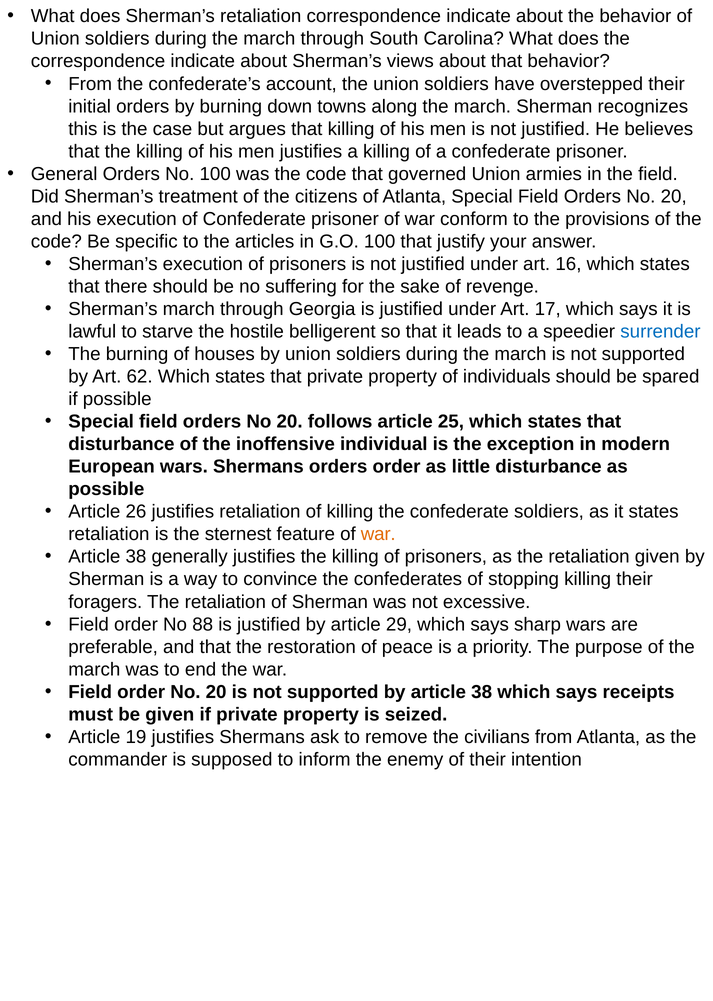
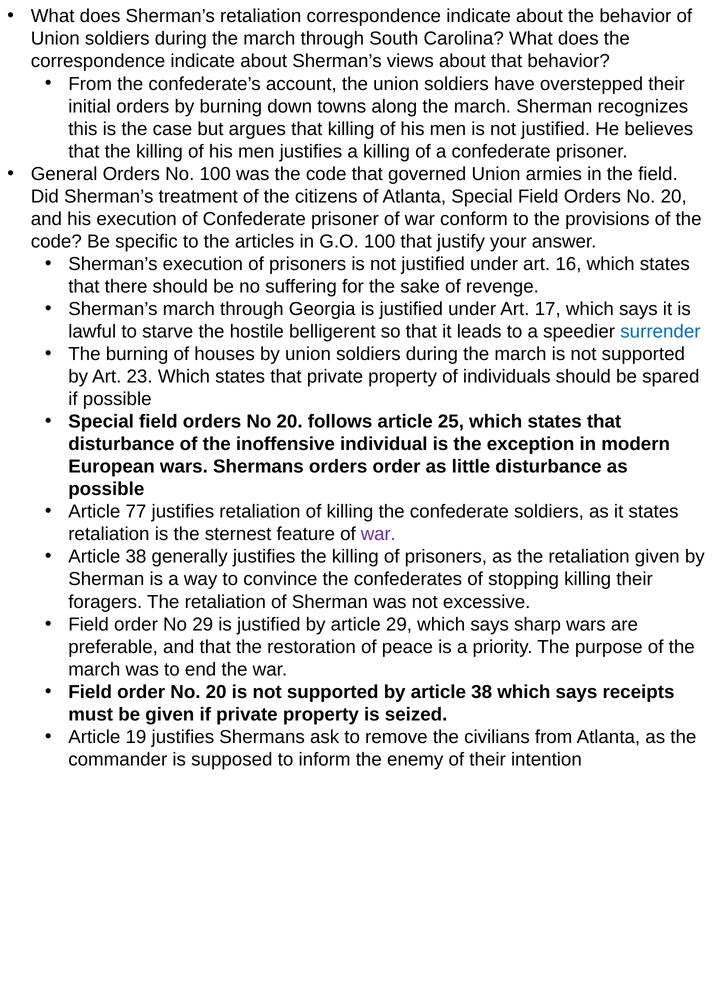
62: 62 -> 23
26: 26 -> 77
war at (378, 534) colour: orange -> purple
No 88: 88 -> 29
